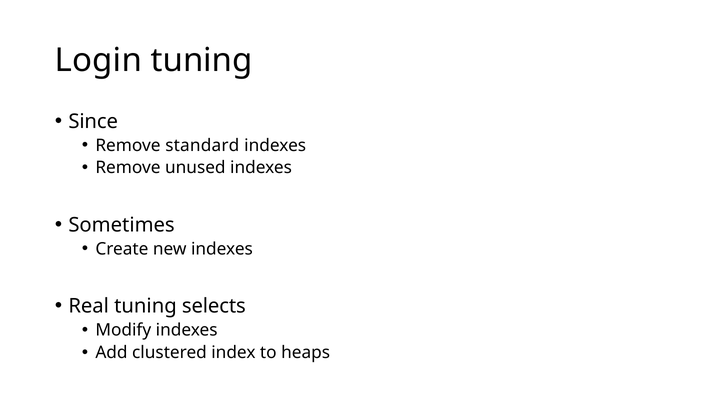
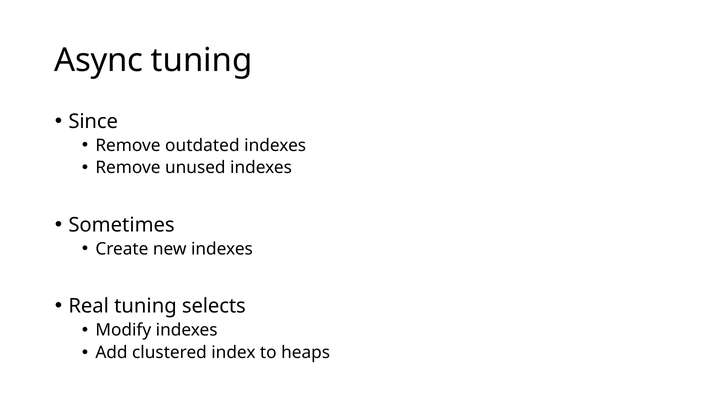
Login: Login -> Async
standard: standard -> outdated
